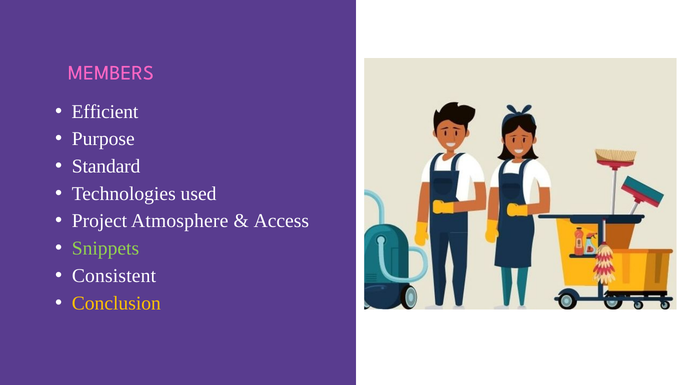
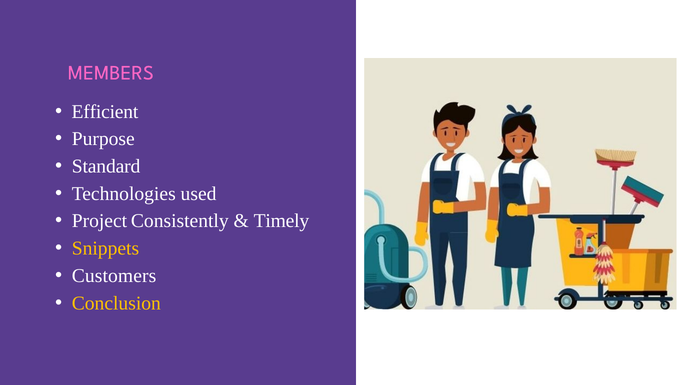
Atmosphere: Atmosphere -> Consistently
Access: Access -> Timely
Snippets colour: light green -> yellow
Consistent: Consistent -> Customers
